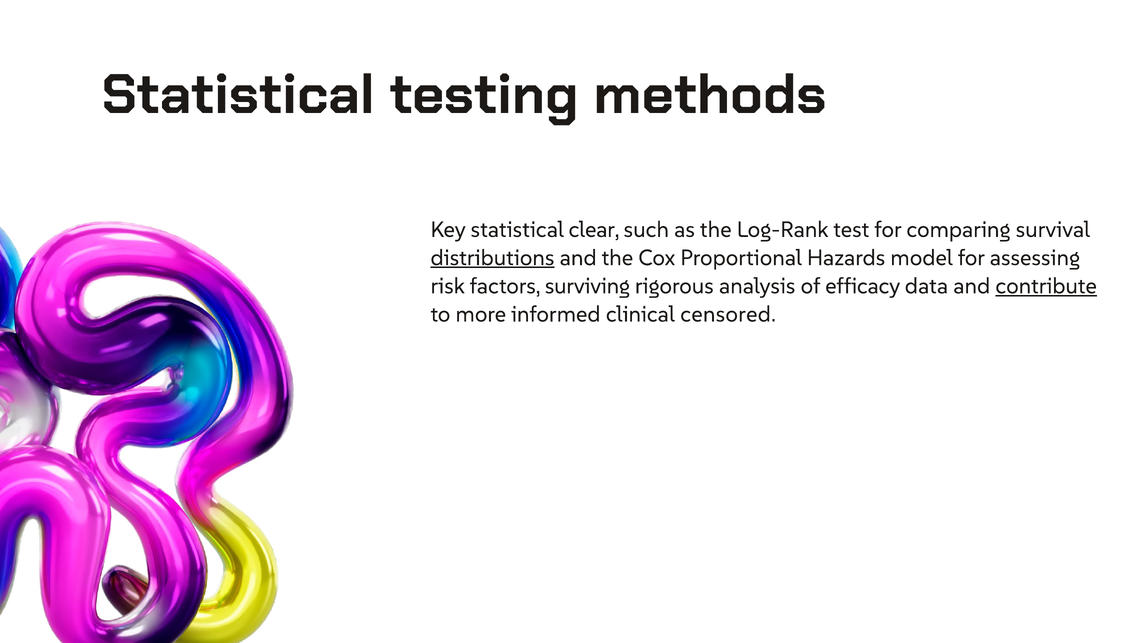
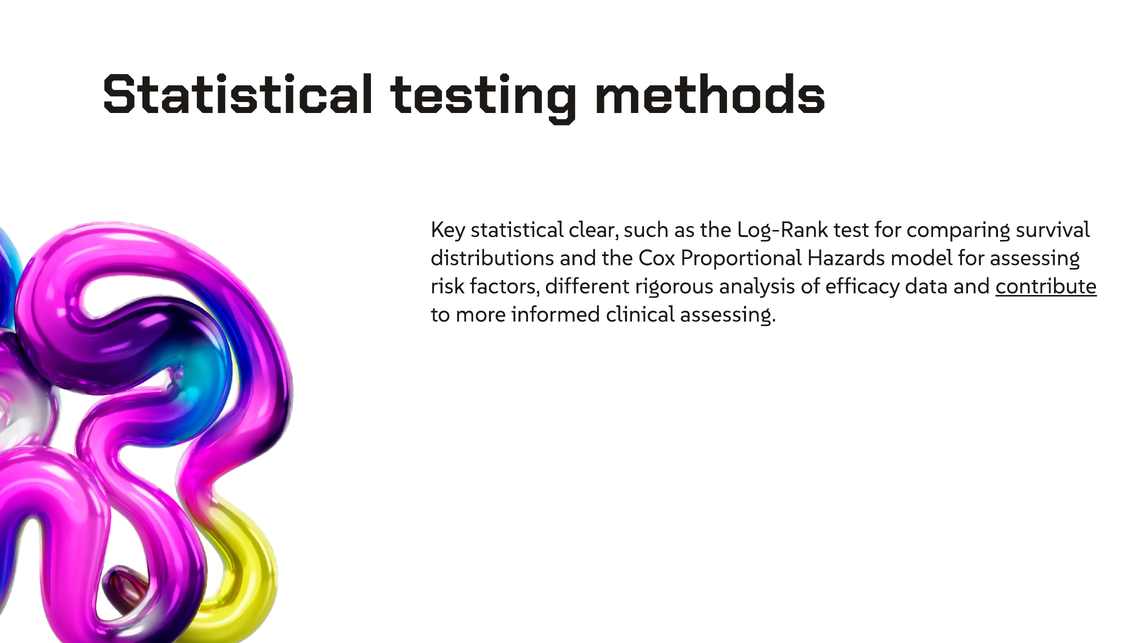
distributions underline: present -> none
surviving: surviving -> different
clinical censored: censored -> assessing
